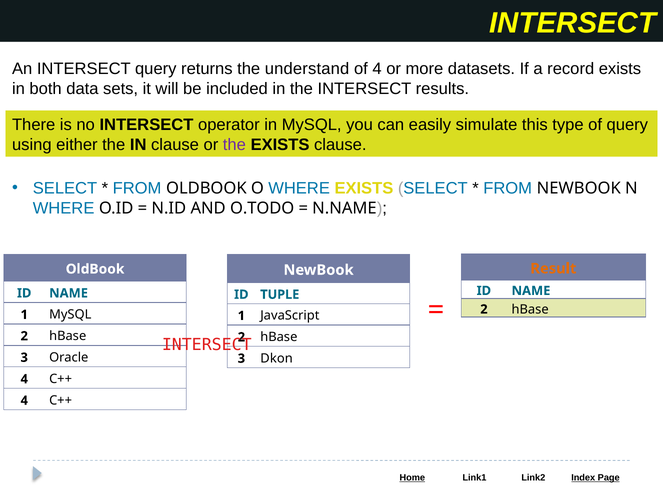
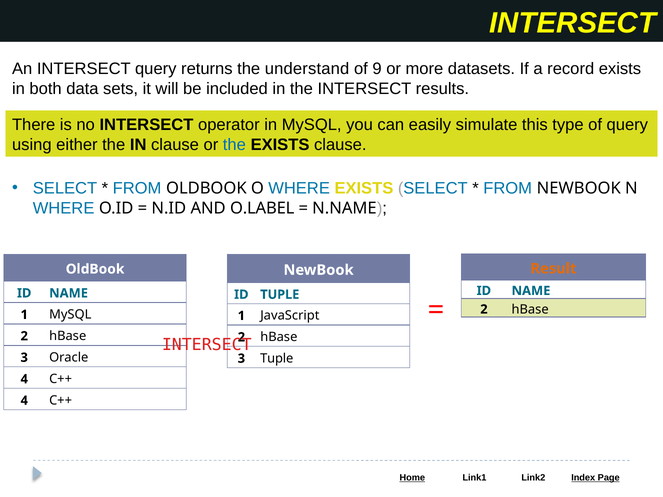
of 4: 4 -> 9
the at (234, 145) colour: purple -> blue
O.TODO: O.TODO -> O.LABEL
3 Dkon: Dkon -> Tuple
